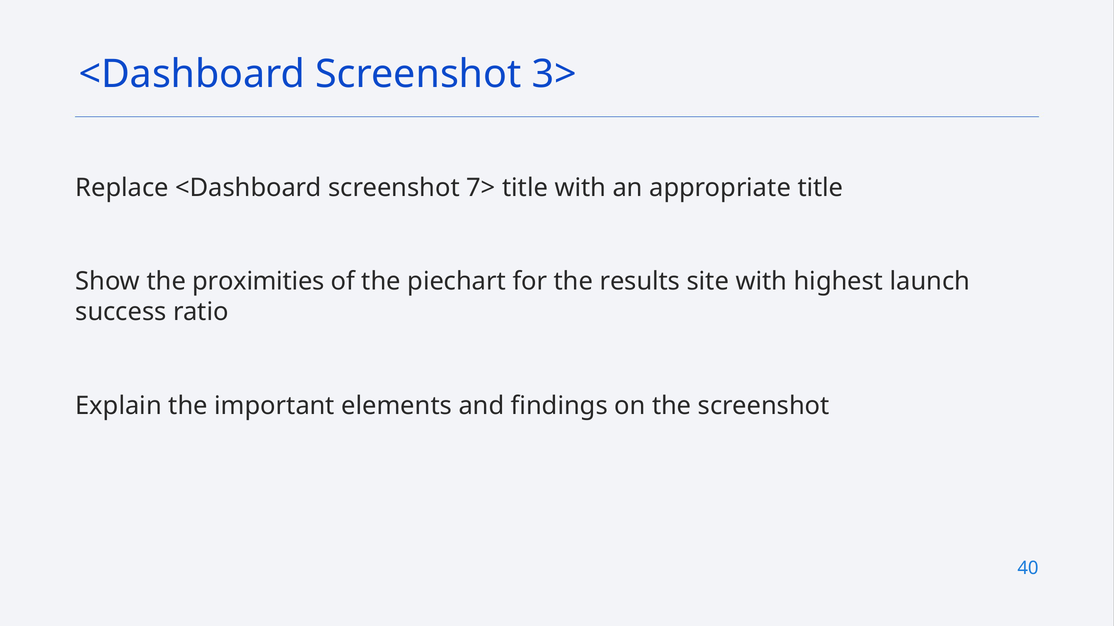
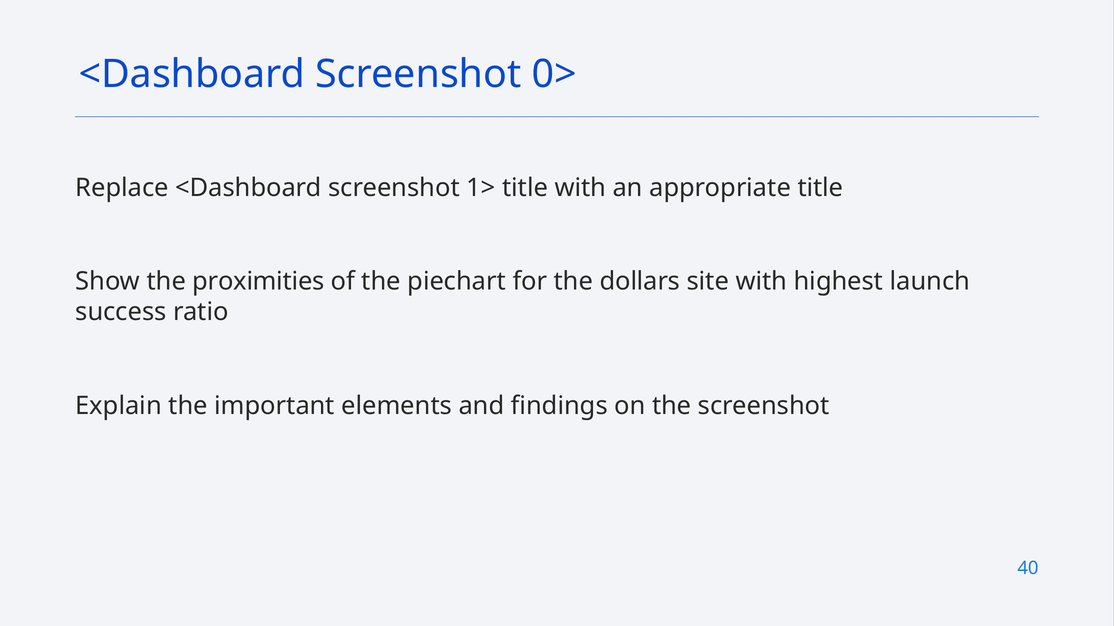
3>: 3> -> 0>
7>: 7> -> 1>
results: results -> dollars
